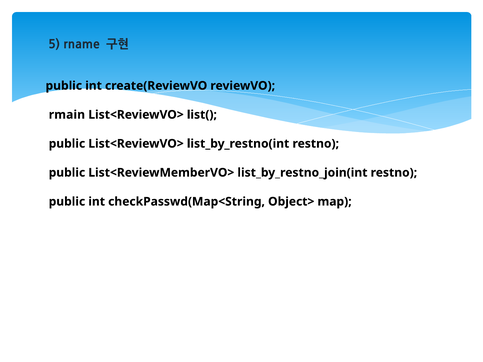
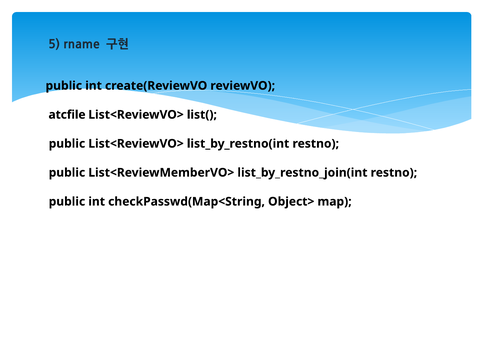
rmain: rmain -> atcfile
